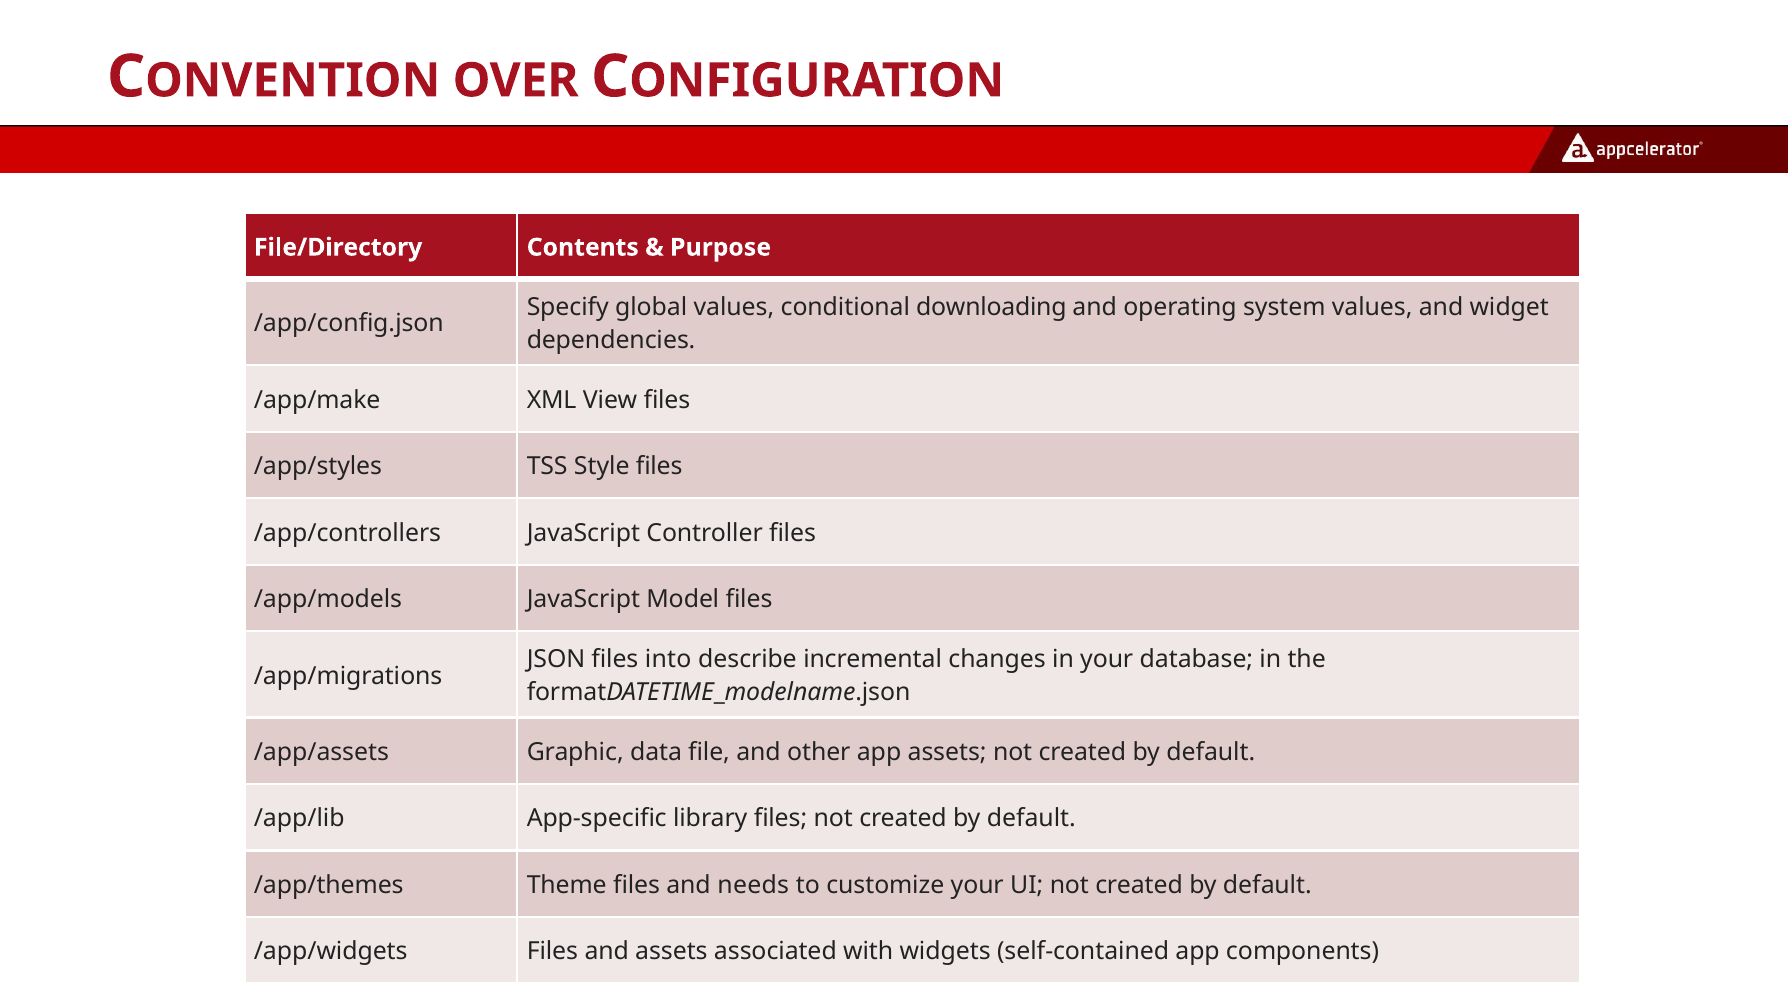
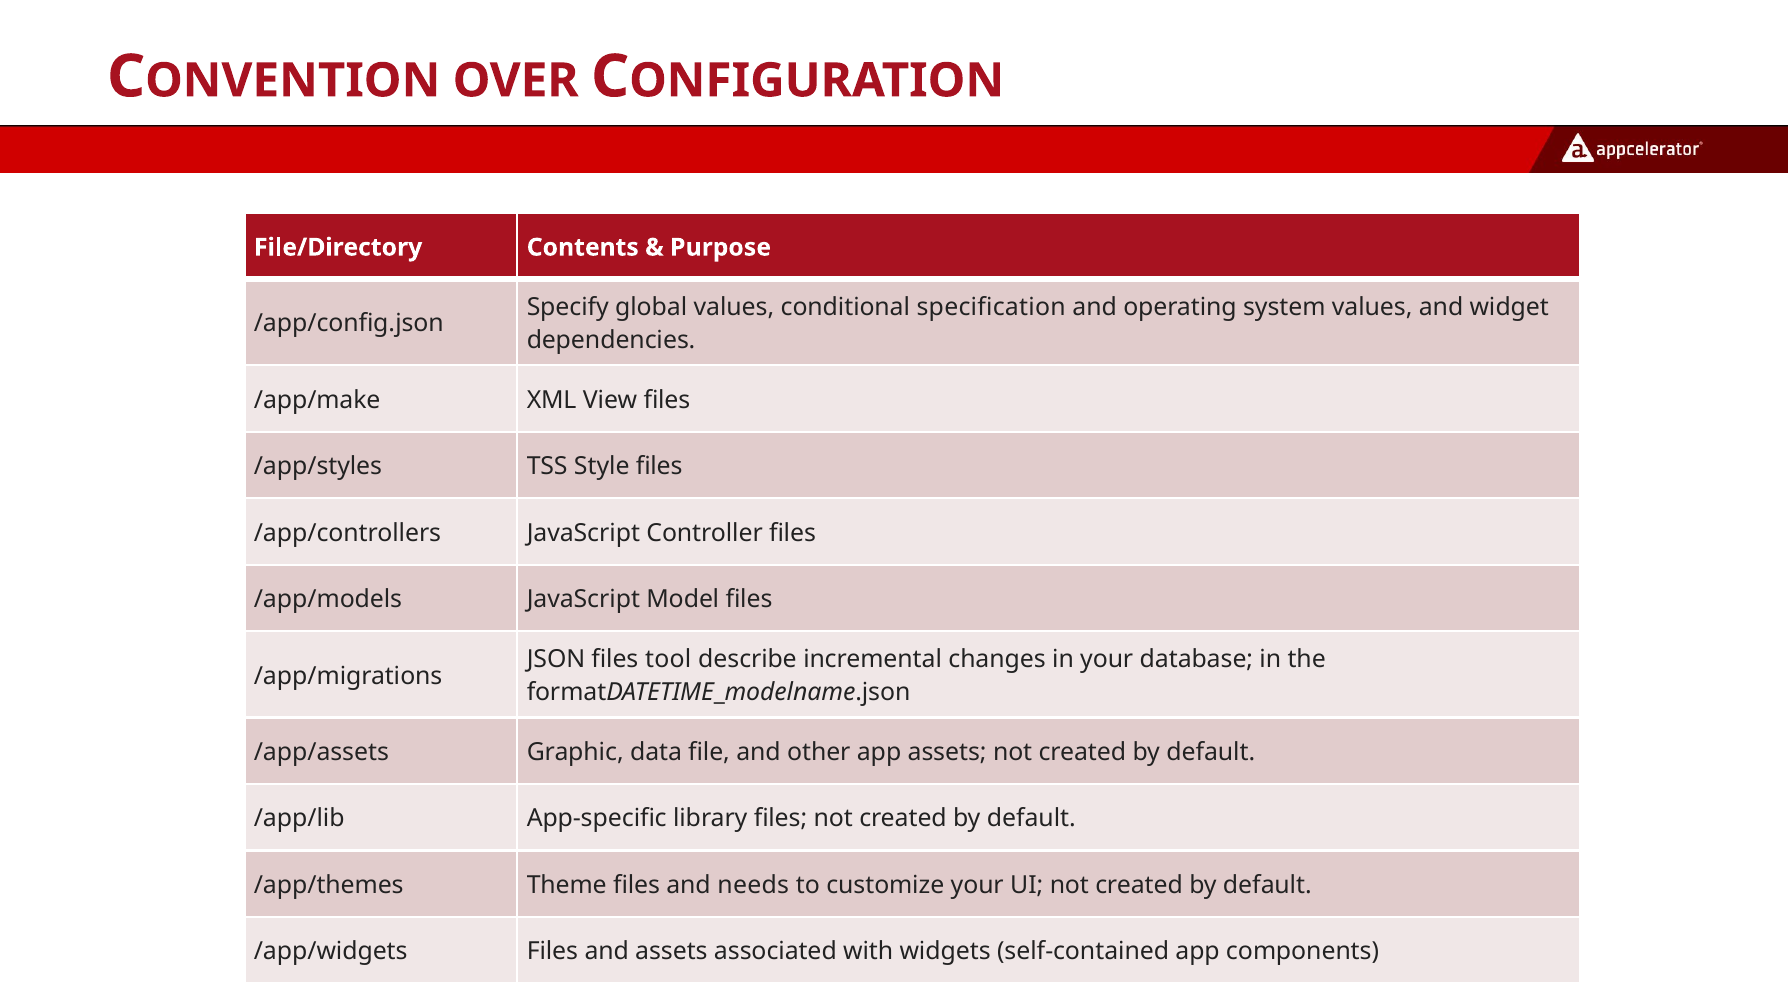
downloading: downloading -> specification
into: into -> tool
